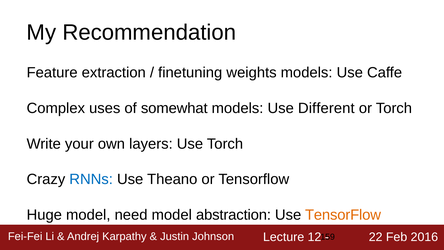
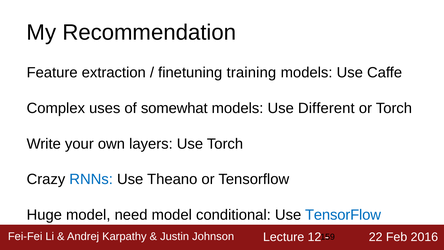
weights: weights -> training
abstraction: abstraction -> conditional
TensorFlow at (343, 215) colour: orange -> blue
